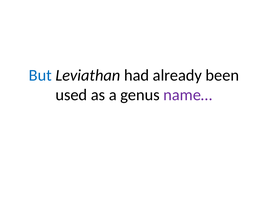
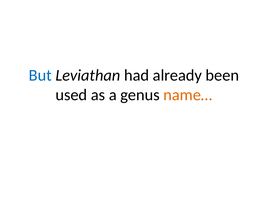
name… colour: purple -> orange
